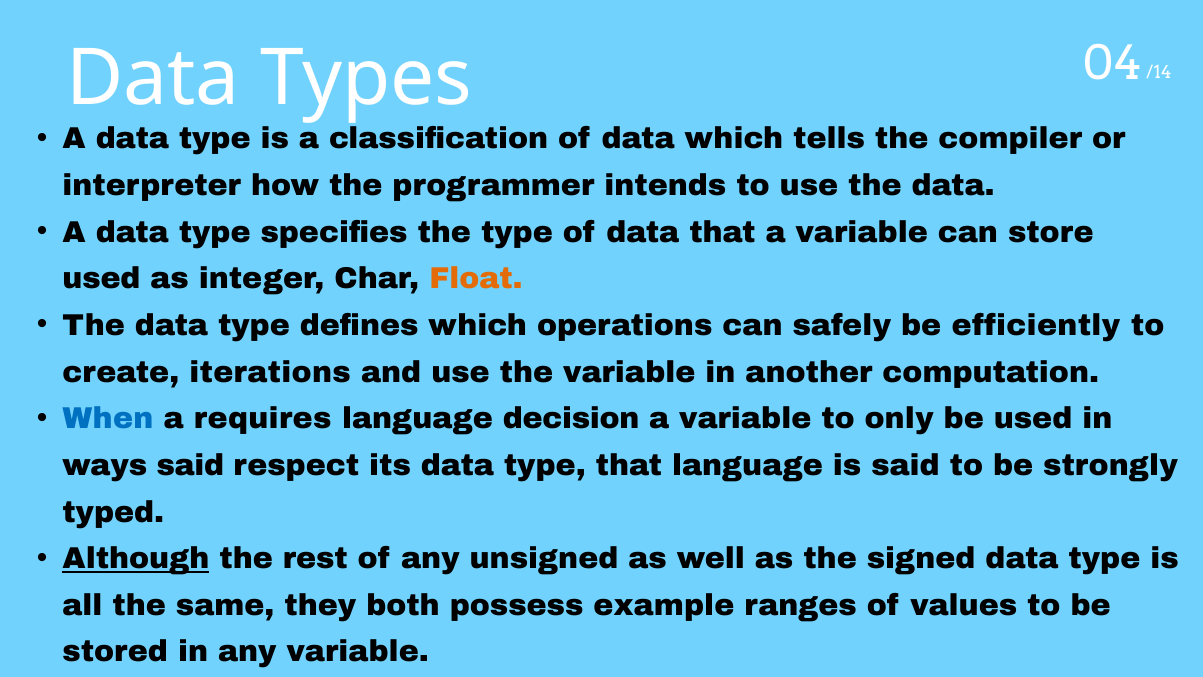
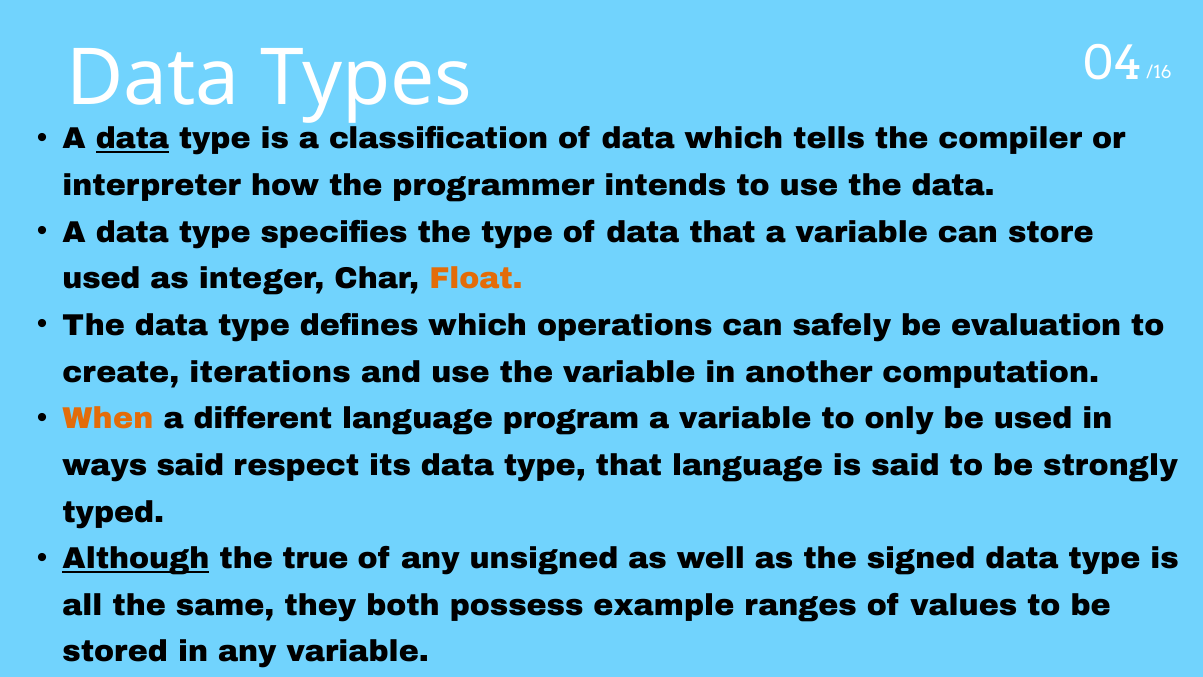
/14: /14 -> /16
data at (132, 139) underline: none -> present
efficiently: efficiently -> evaluation
When colour: blue -> orange
requires: requires -> different
decision: decision -> program
rest: rest -> true
